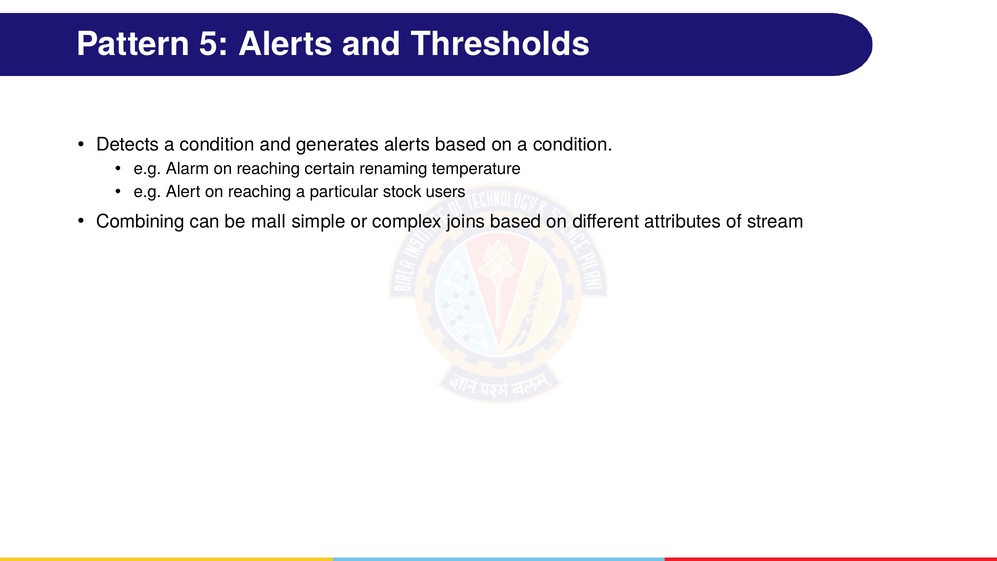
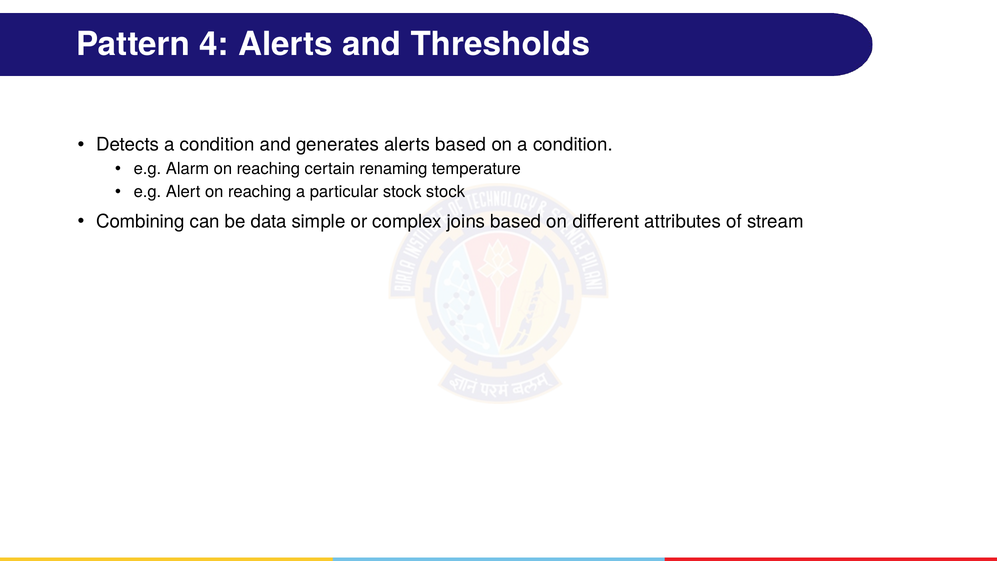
5: 5 -> 4
stock users: users -> stock
mall: mall -> data
